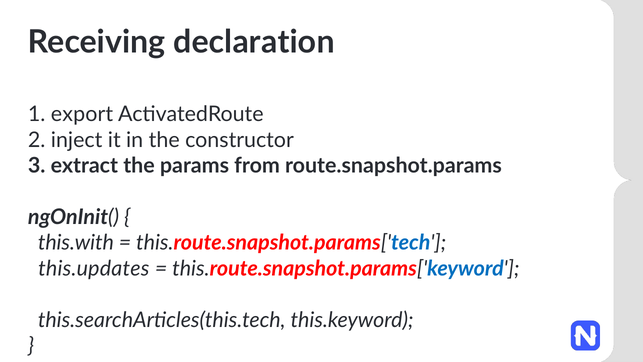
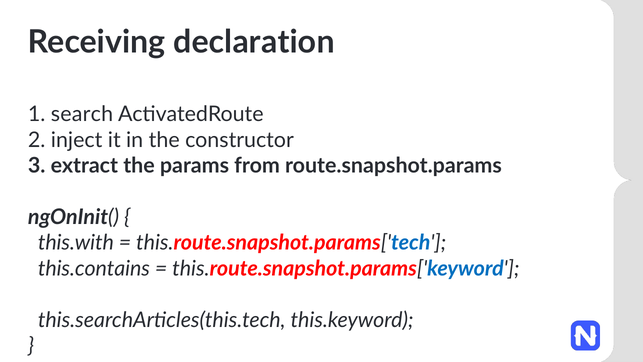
export: export -> search
this.updates: this.updates -> this.contains
